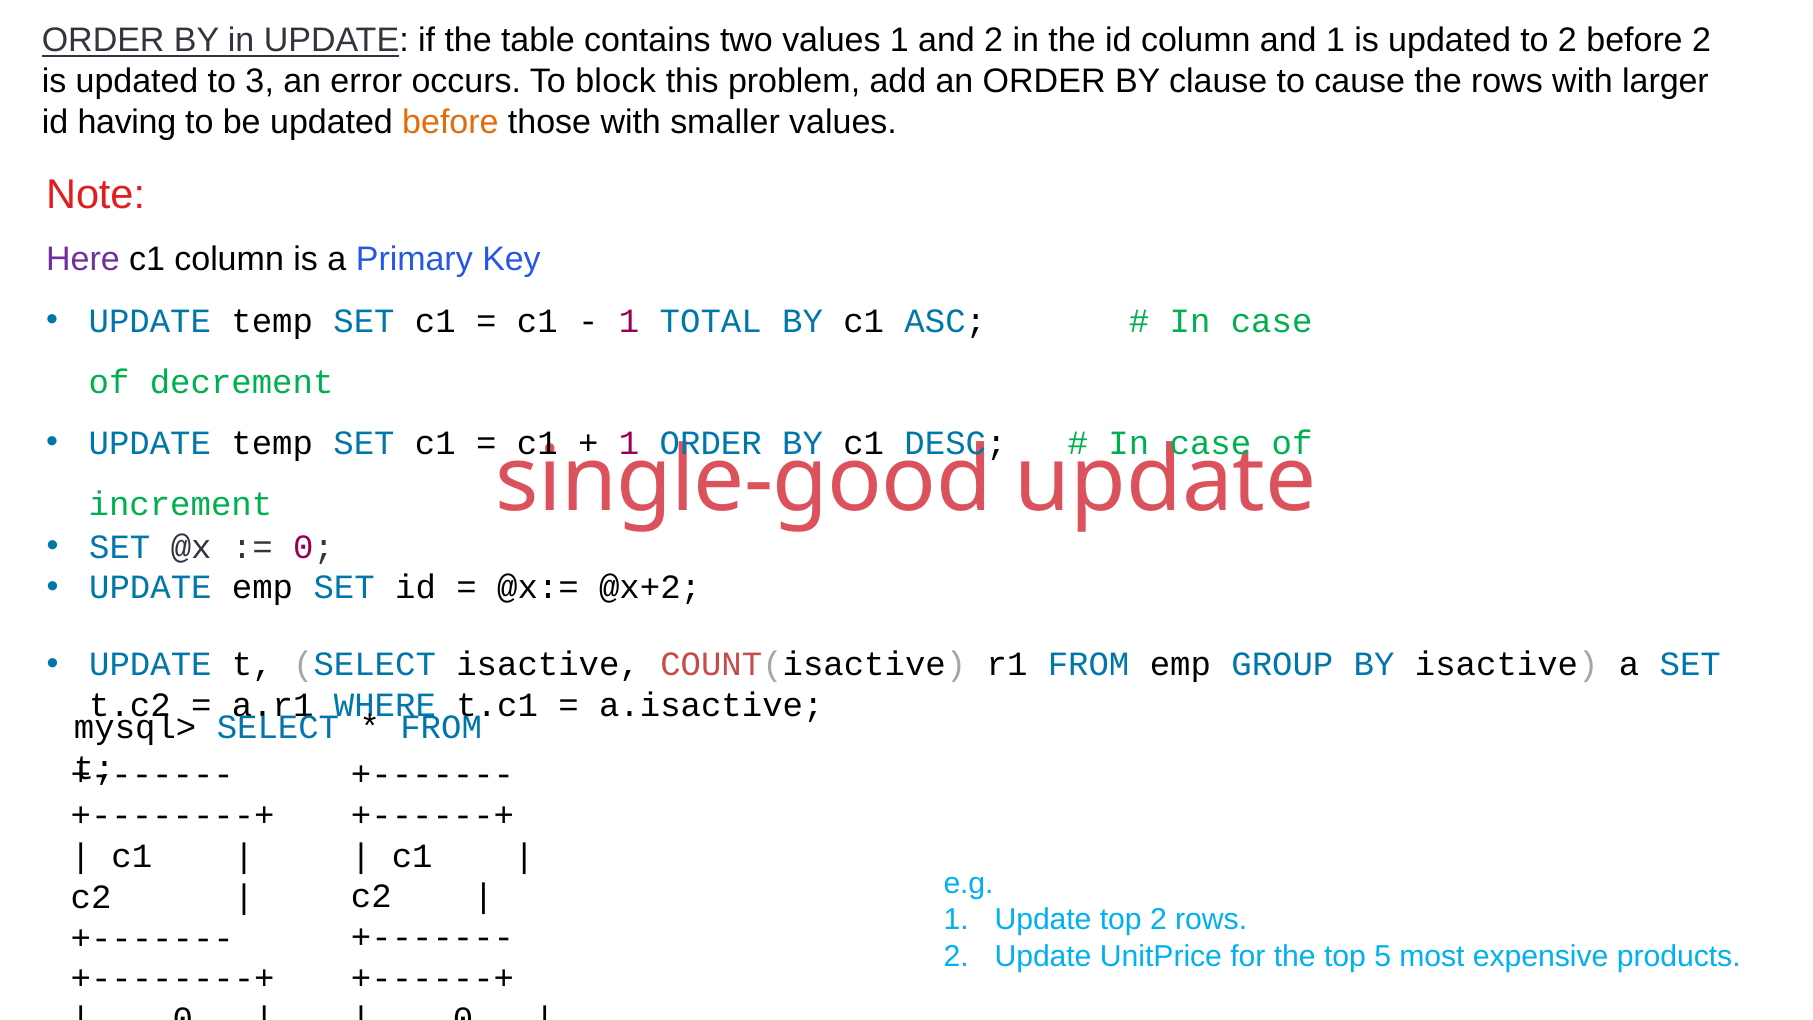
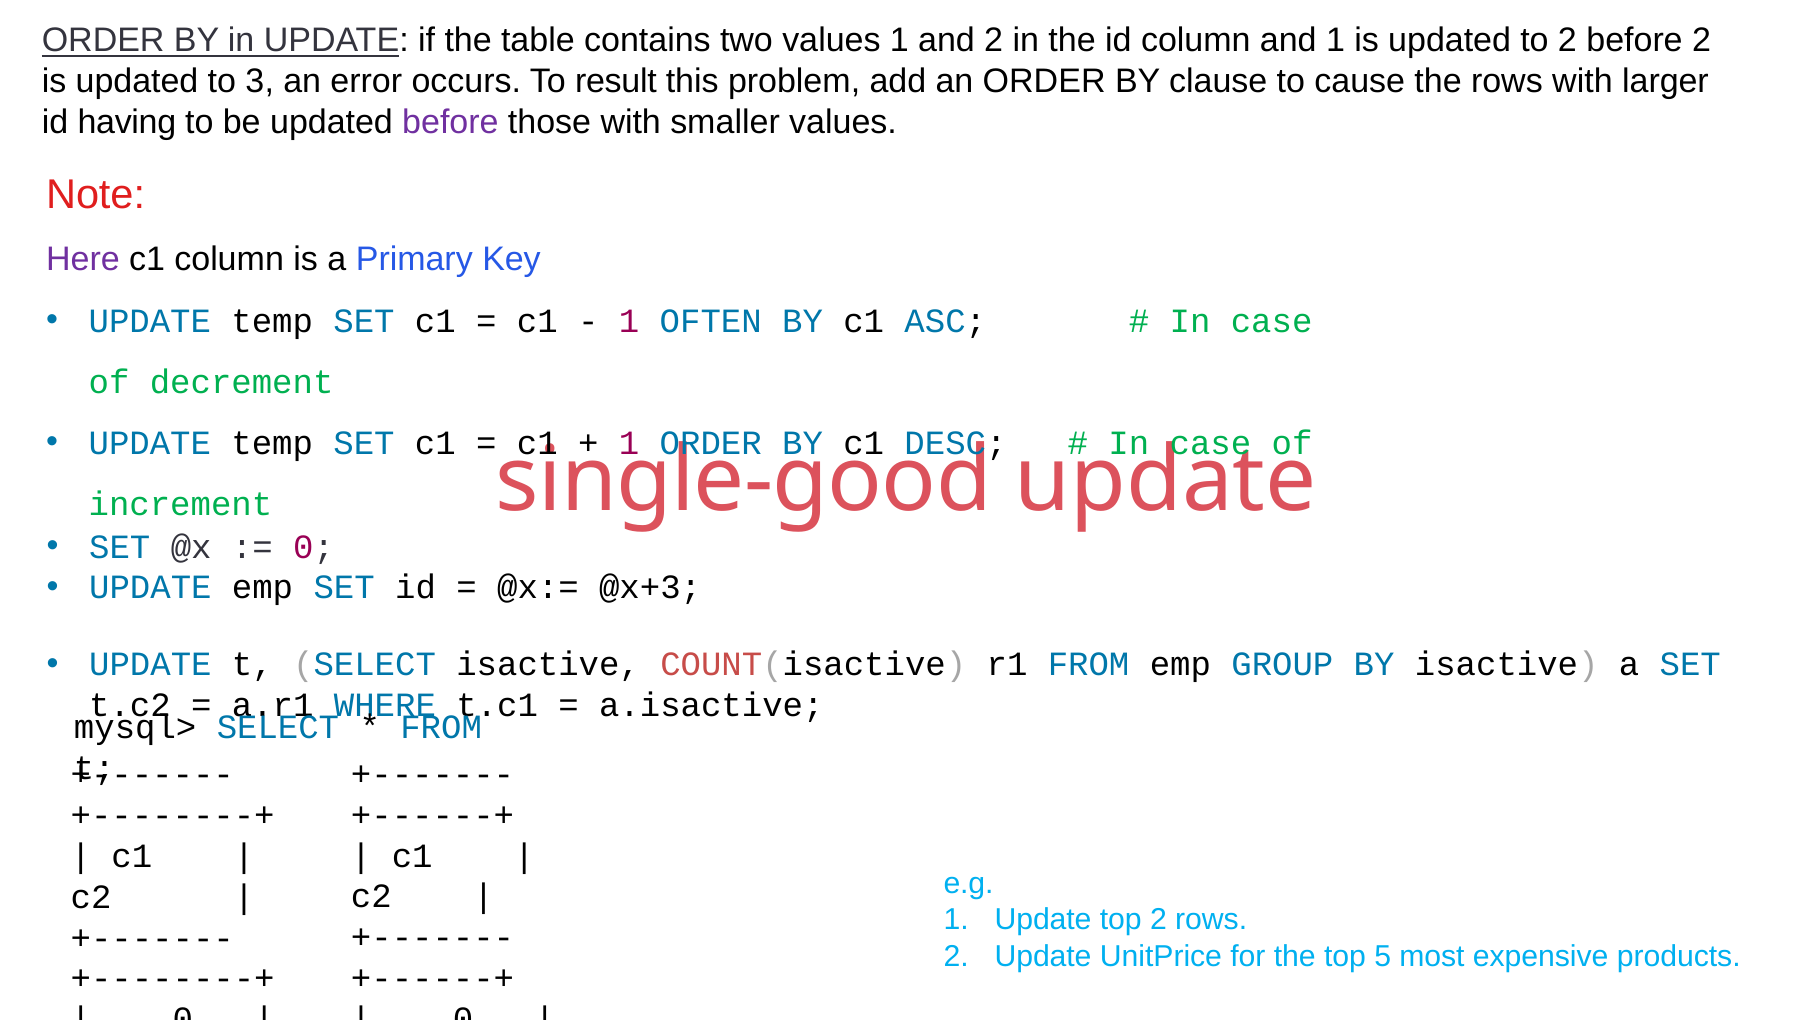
block: block -> result
before at (450, 122) colour: orange -> purple
TOTAL: TOTAL -> OFTEN
@x+2: @x+2 -> @x+3
